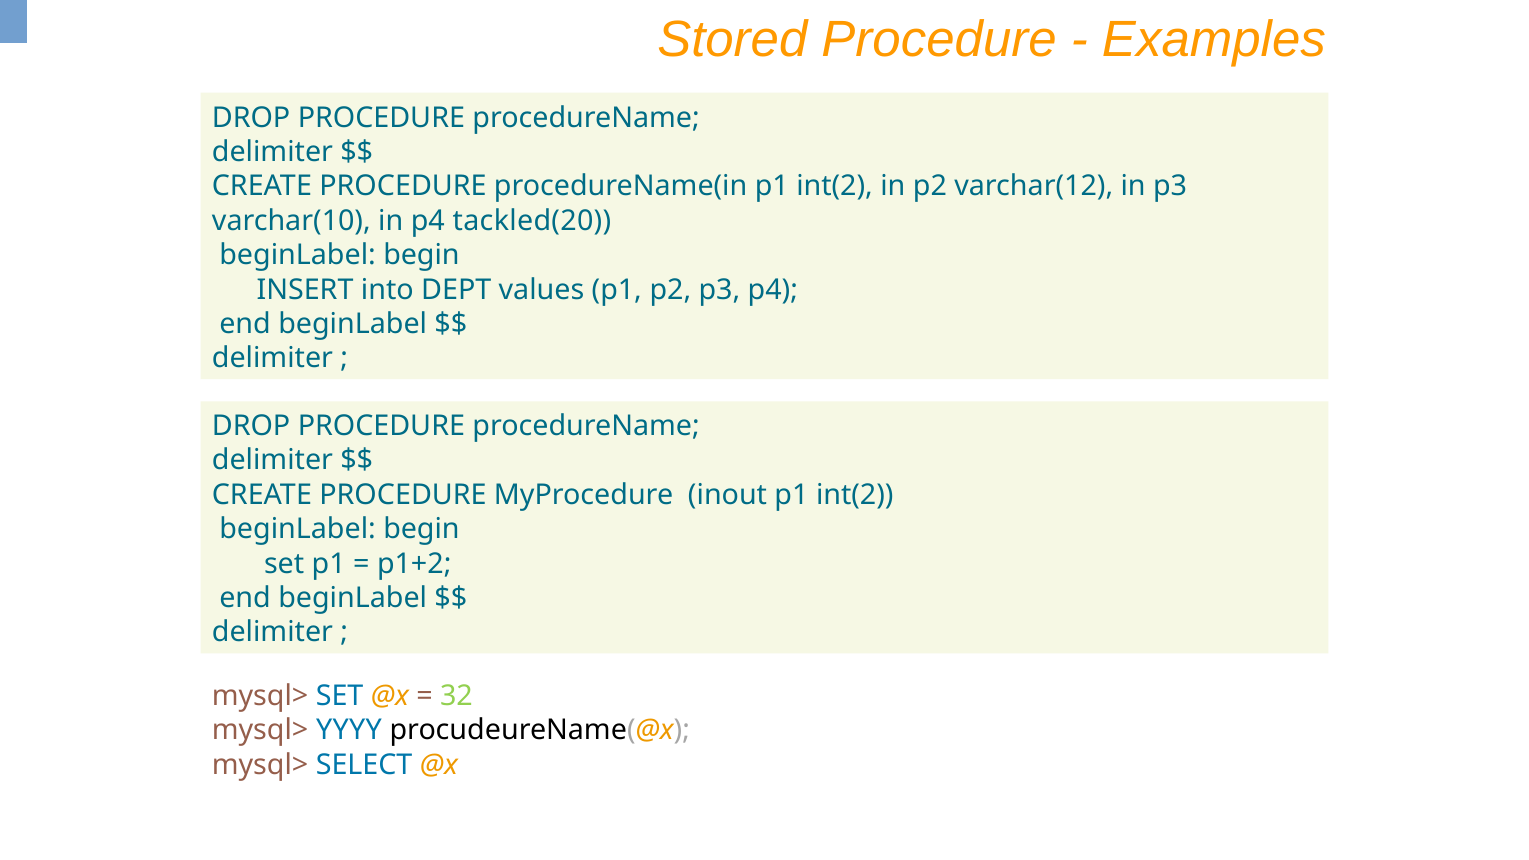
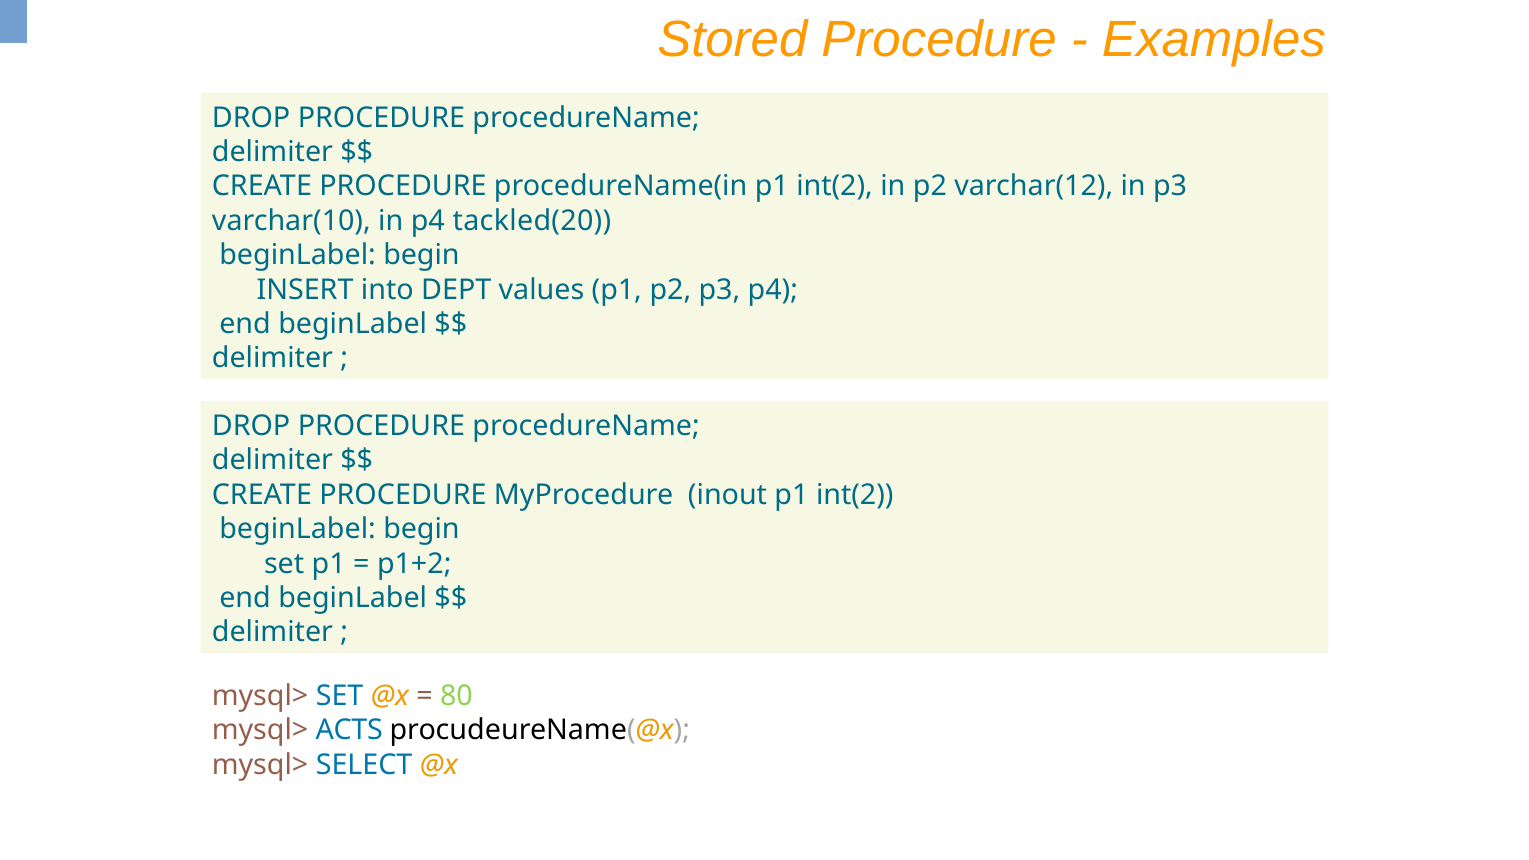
32: 32 -> 80
YYYY: YYYY -> ACTS
